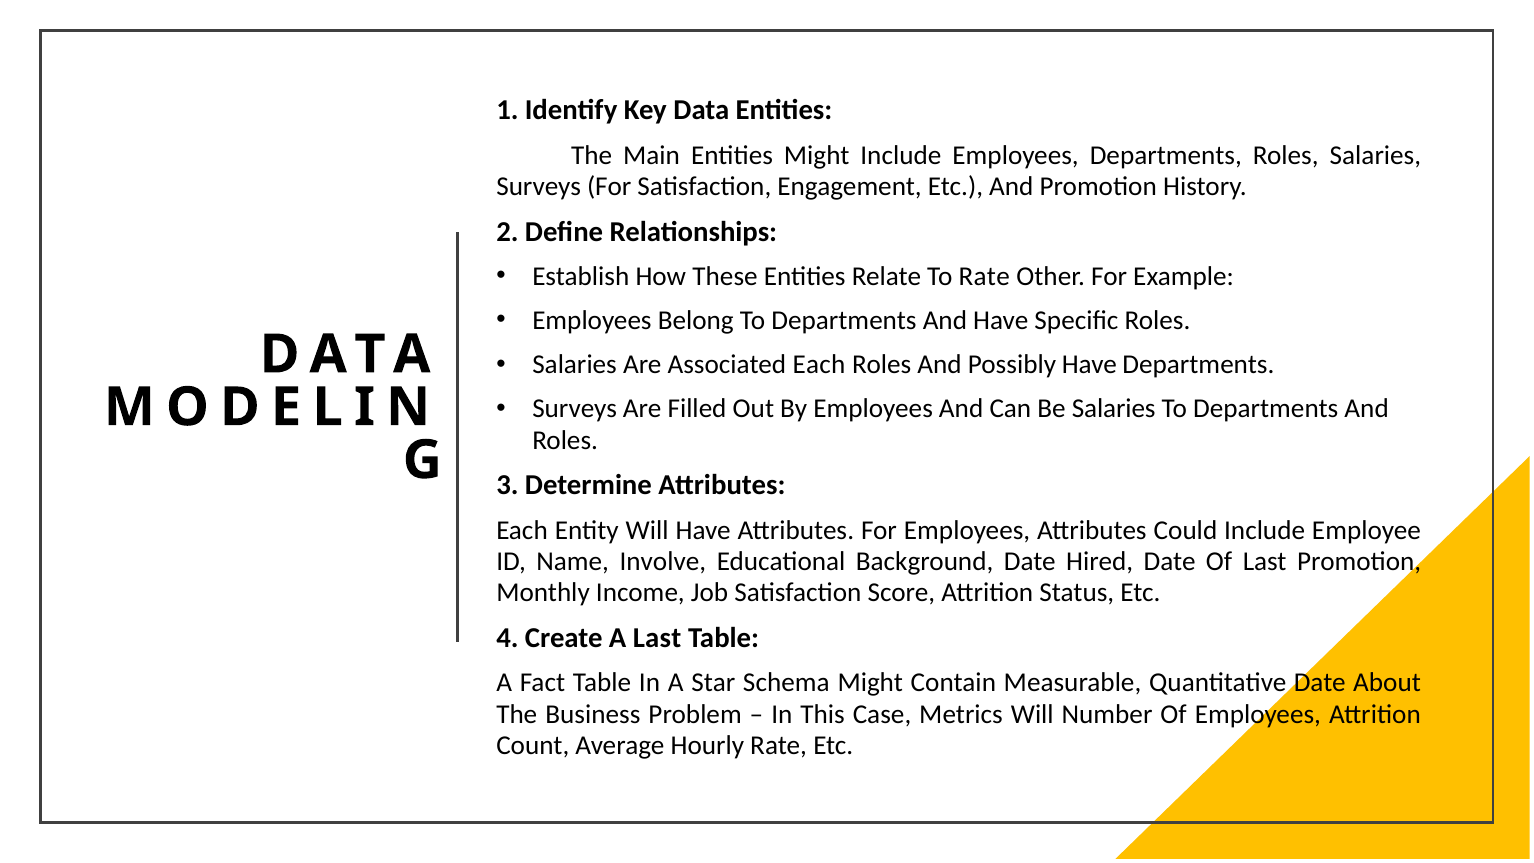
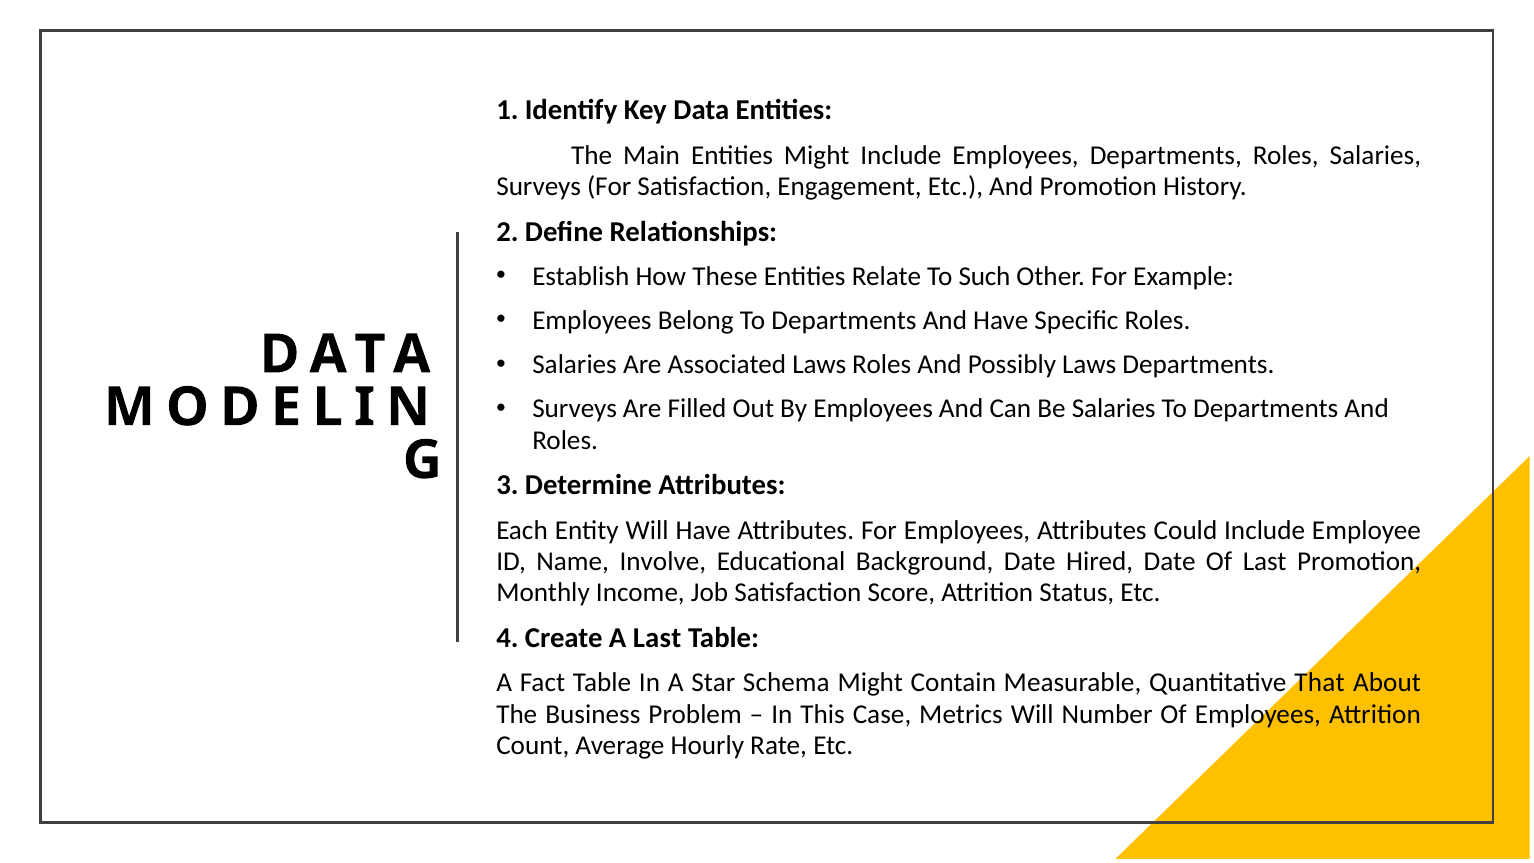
To Rate: Rate -> Such
Associated Each: Each -> Laws
Possibly Have: Have -> Laws
Quantitative Date: Date -> That
